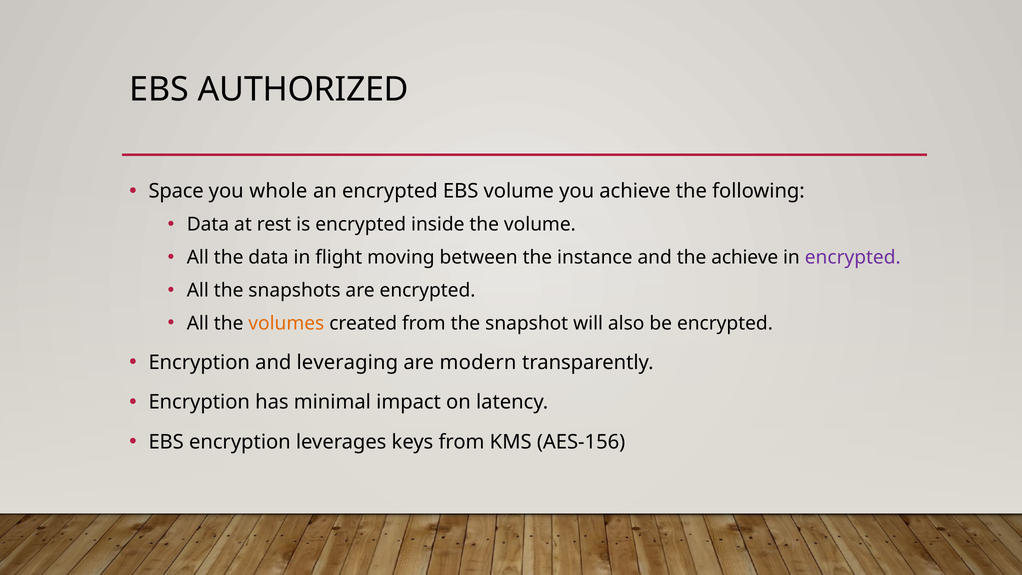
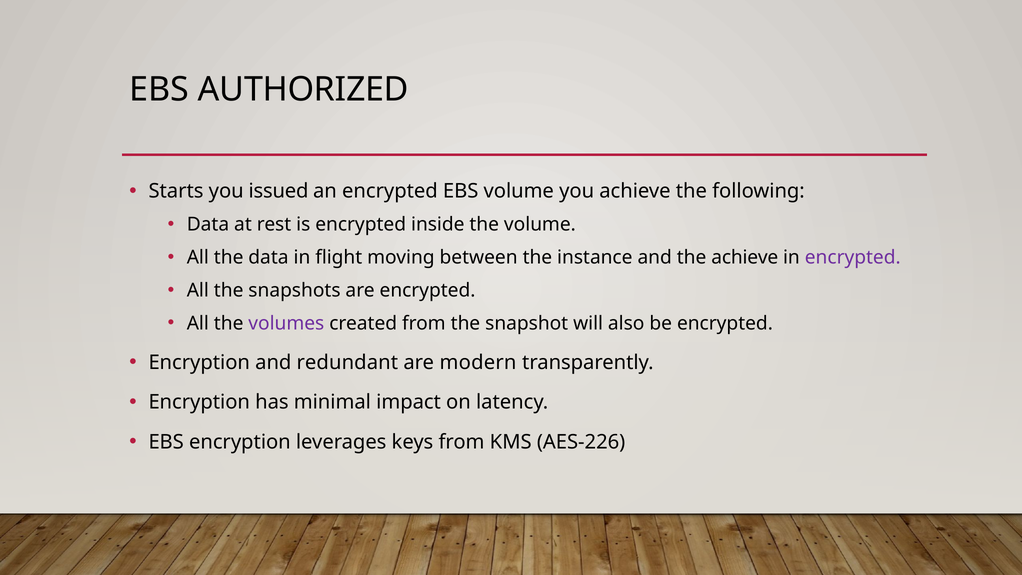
Space: Space -> Starts
whole: whole -> issued
volumes colour: orange -> purple
leveraging: leveraging -> redundant
AES-156: AES-156 -> AES-226
